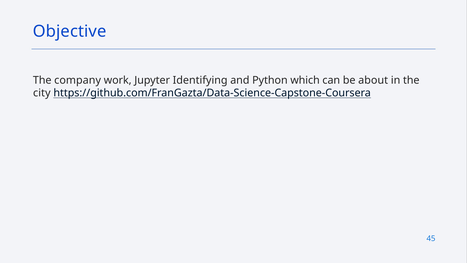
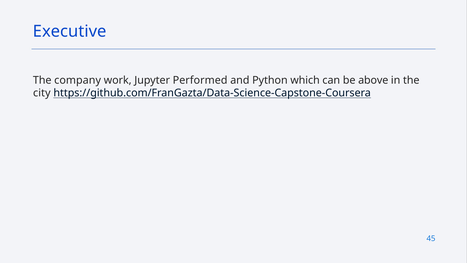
Objective: Objective -> Executive
Identifying: Identifying -> Performed
about: about -> above
